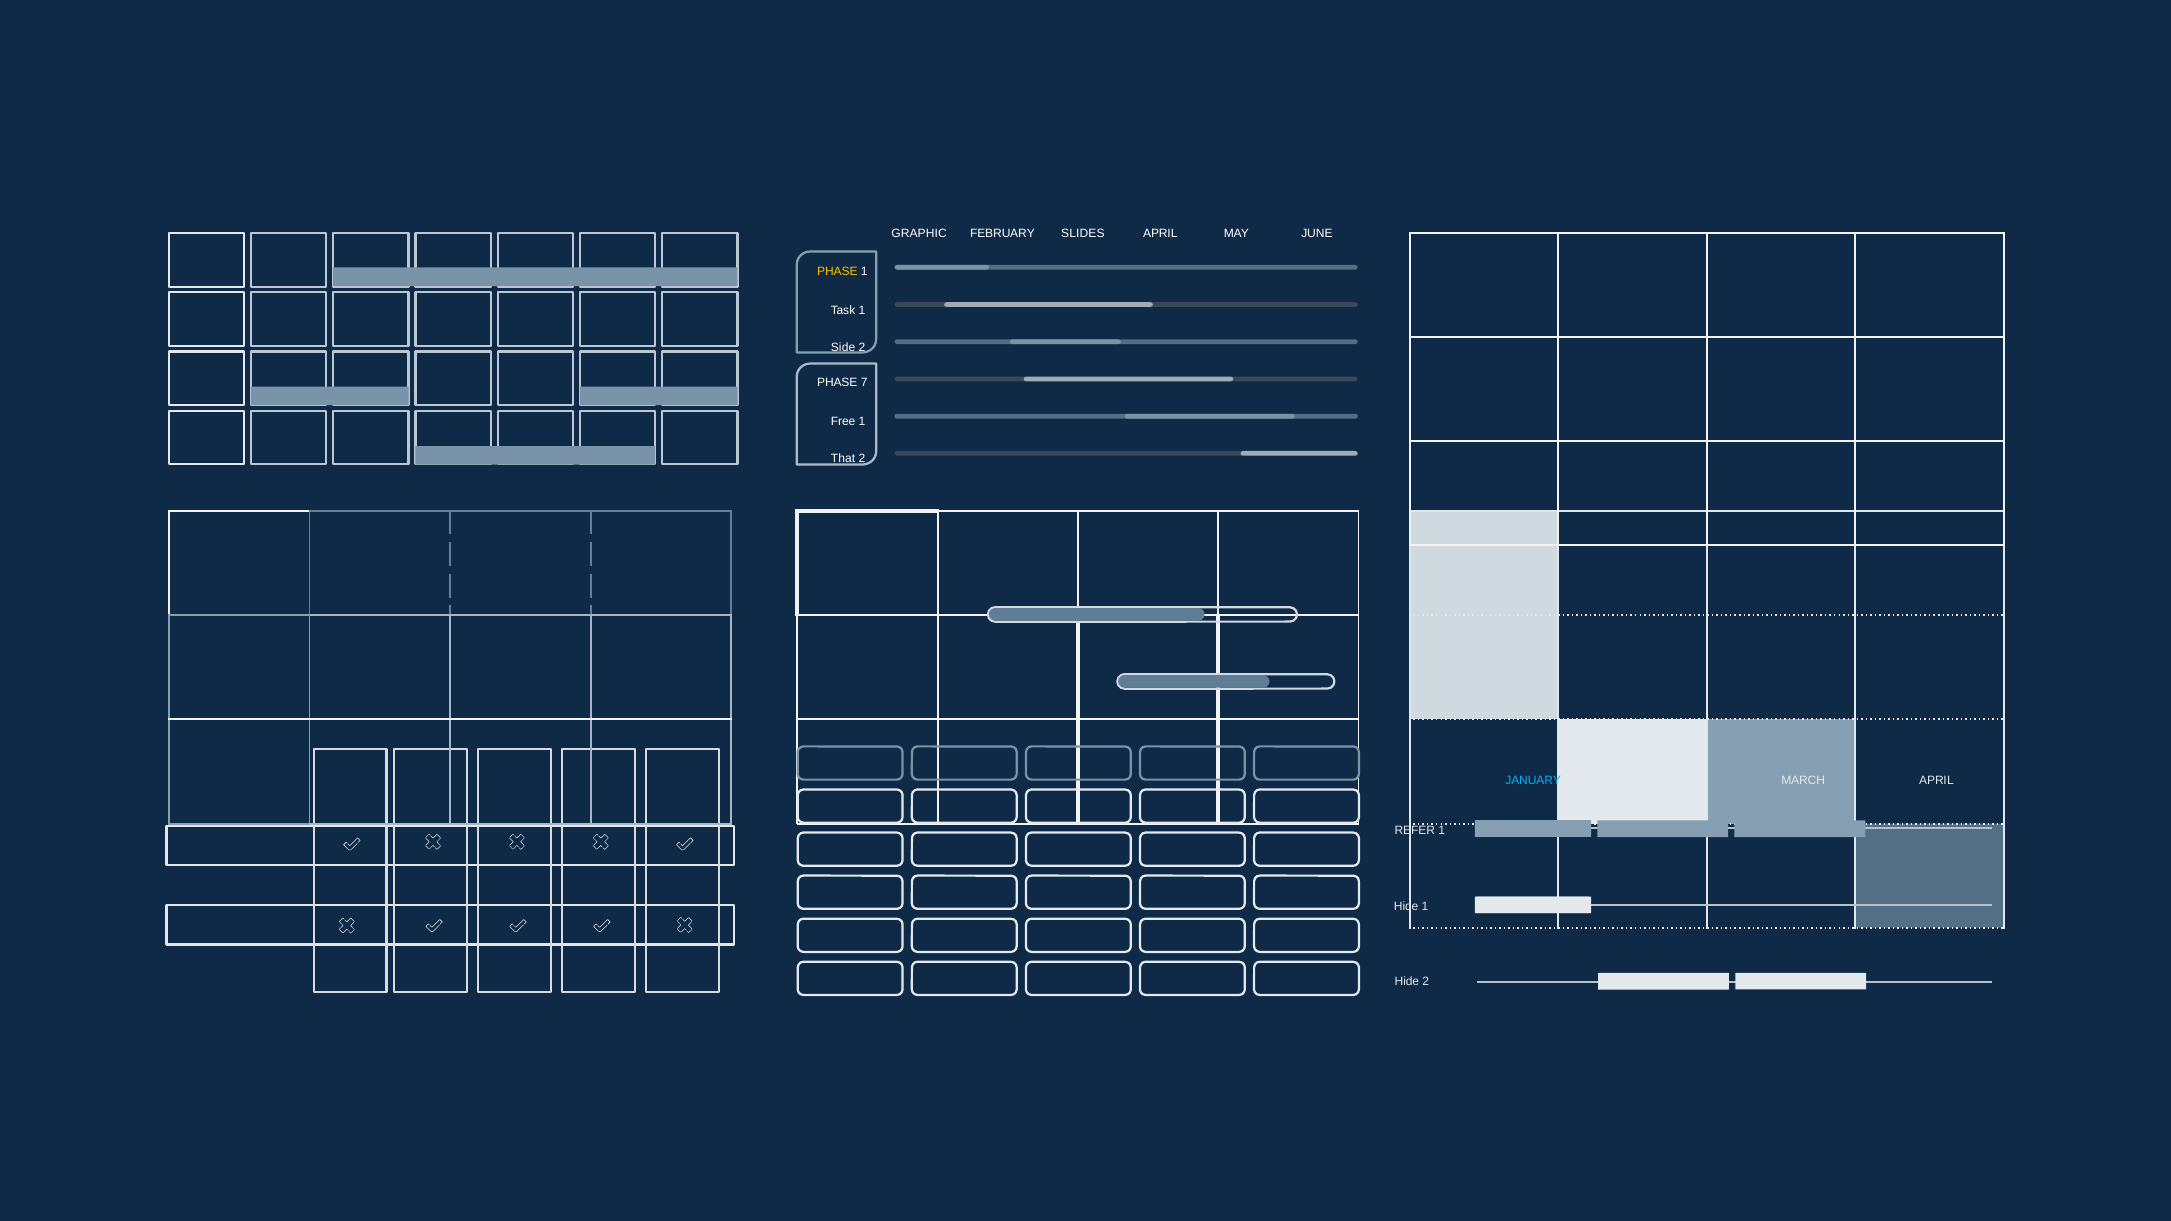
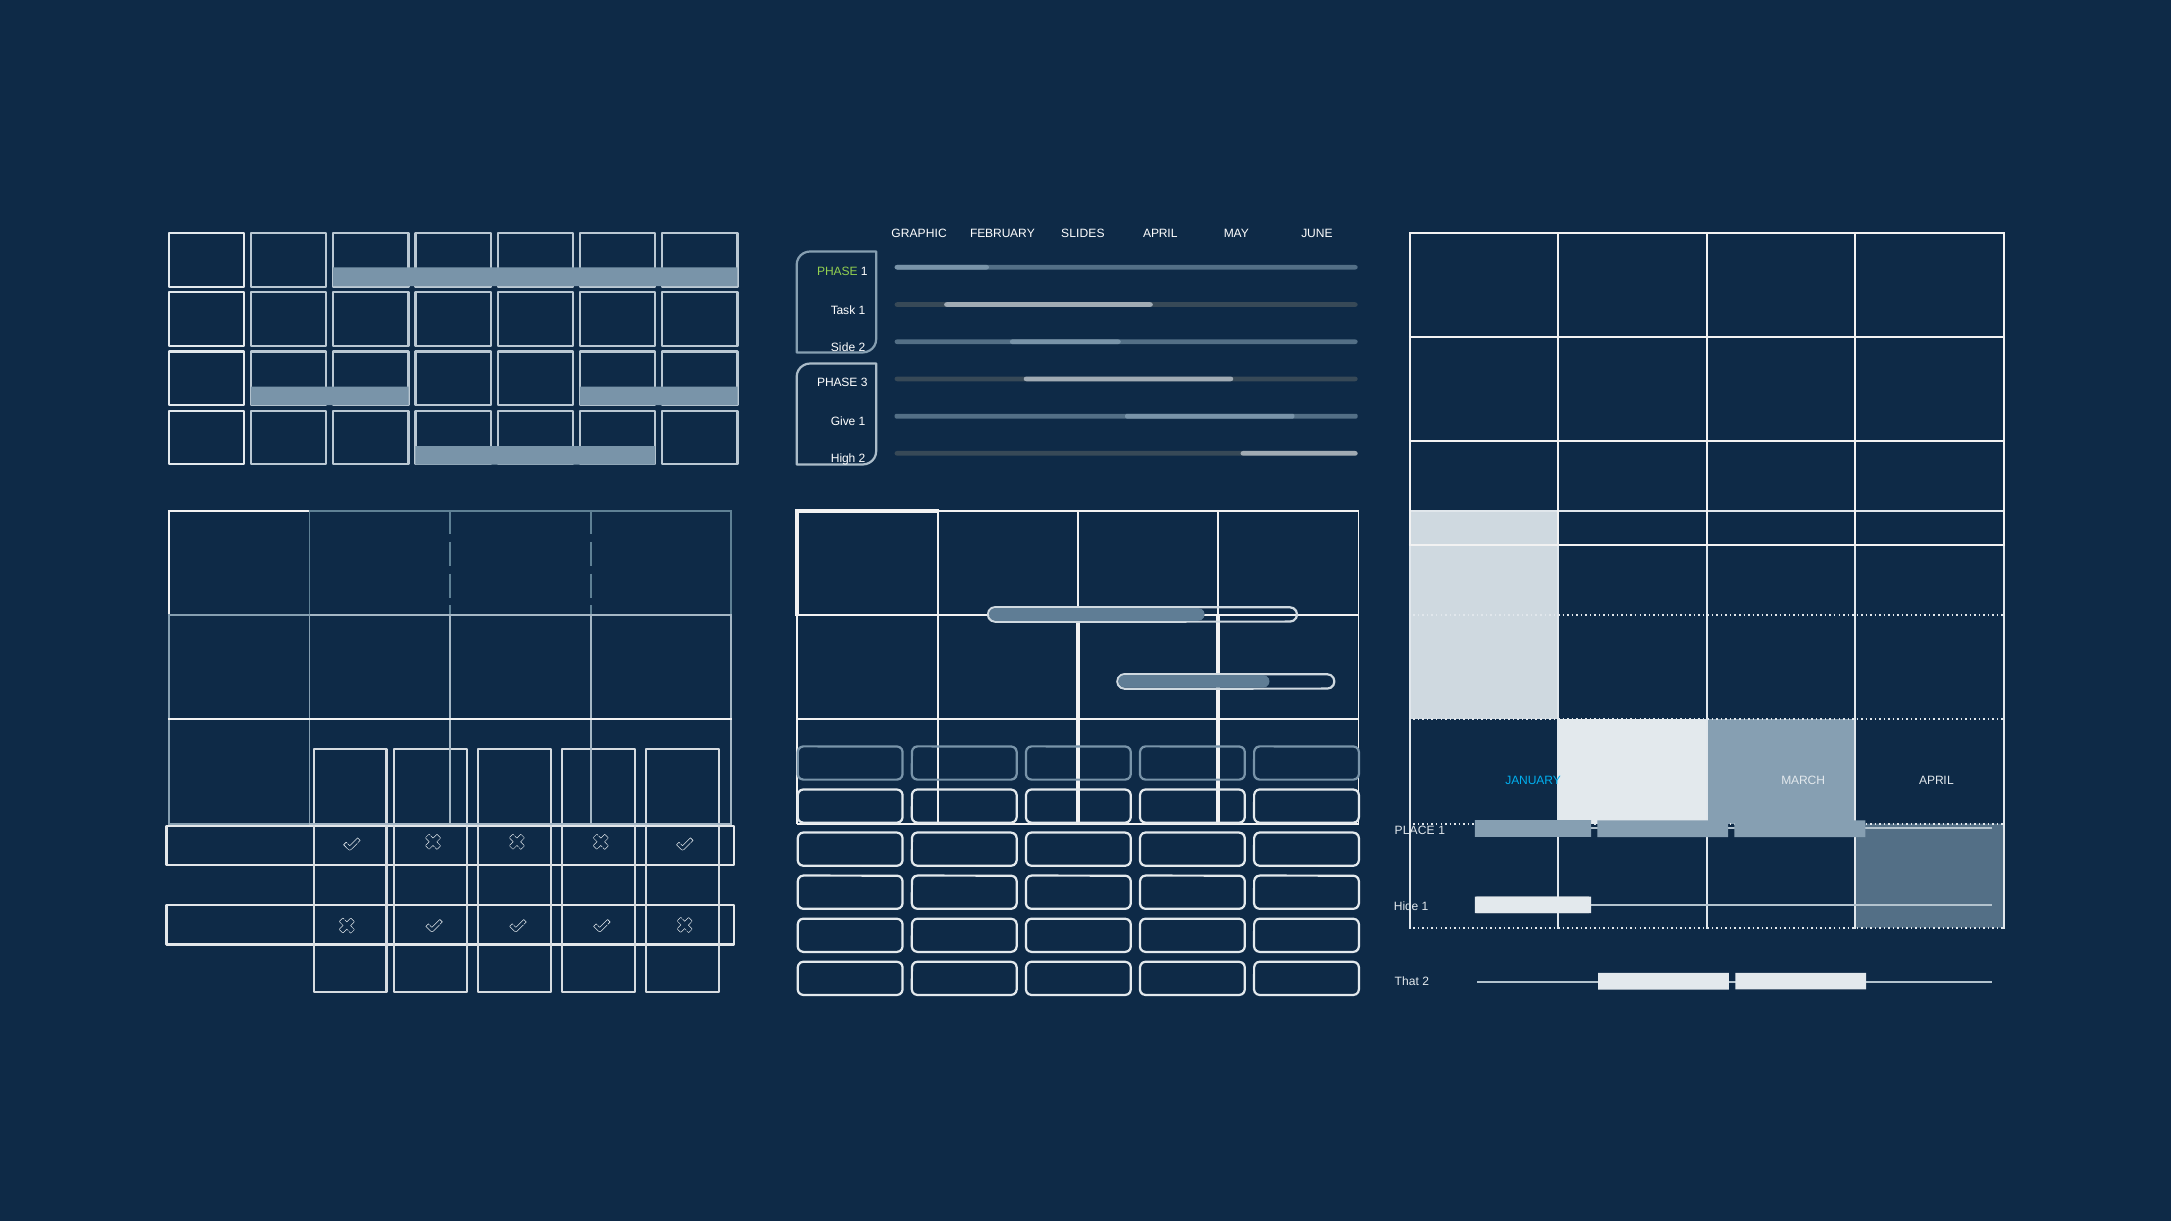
PHASE at (837, 272) colour: yellow -> light green
7: 7 -> 3
Free: Free -> Give
That: That -> High
REFER: REFER -> PLACE
Hide at (1407, 982): Hide -> That
